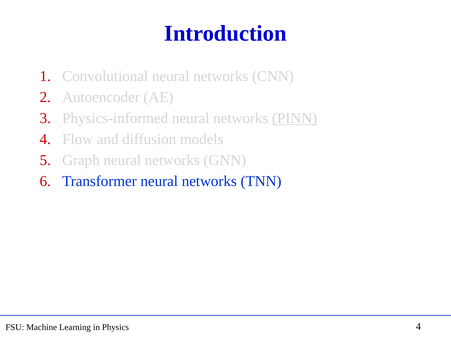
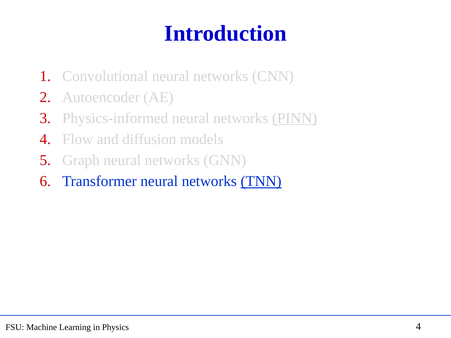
TNN underline: none -> present
